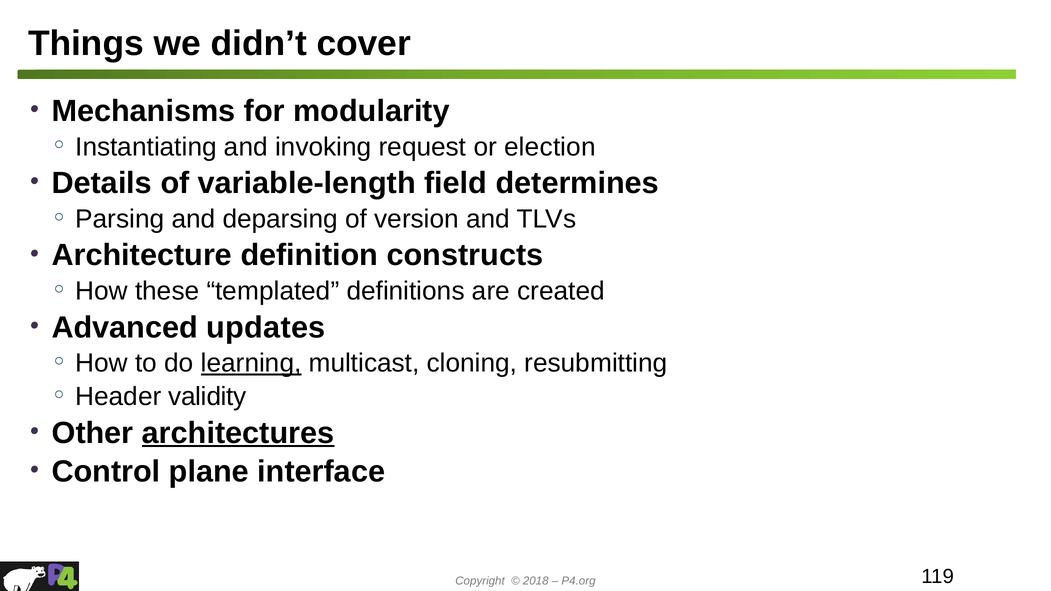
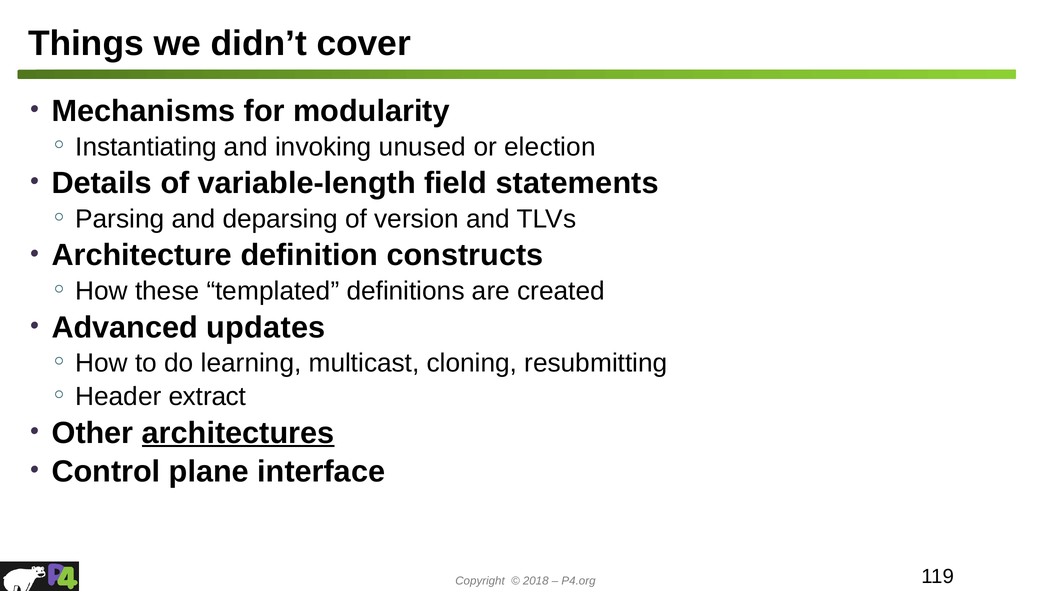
request: request -> unused
determines: determines -> statements
learning underline: present -> none
validity: validity -> extract
